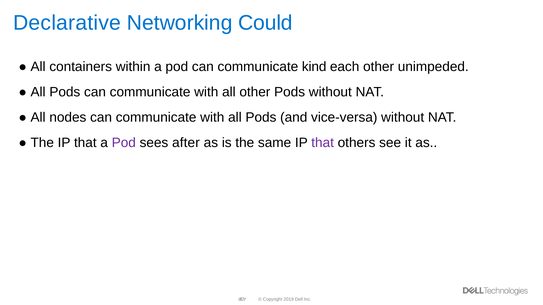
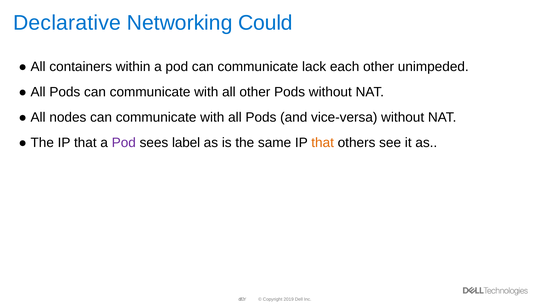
kind: kind -> lack
after: after -> label
that at (323, 143) colour: purple -> orange
